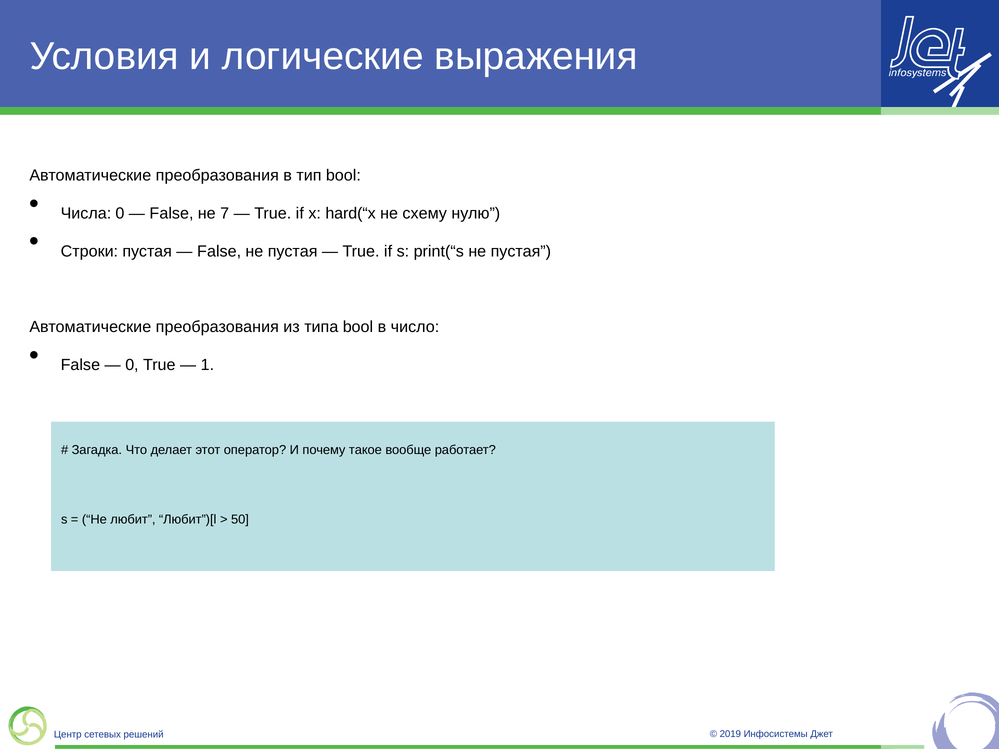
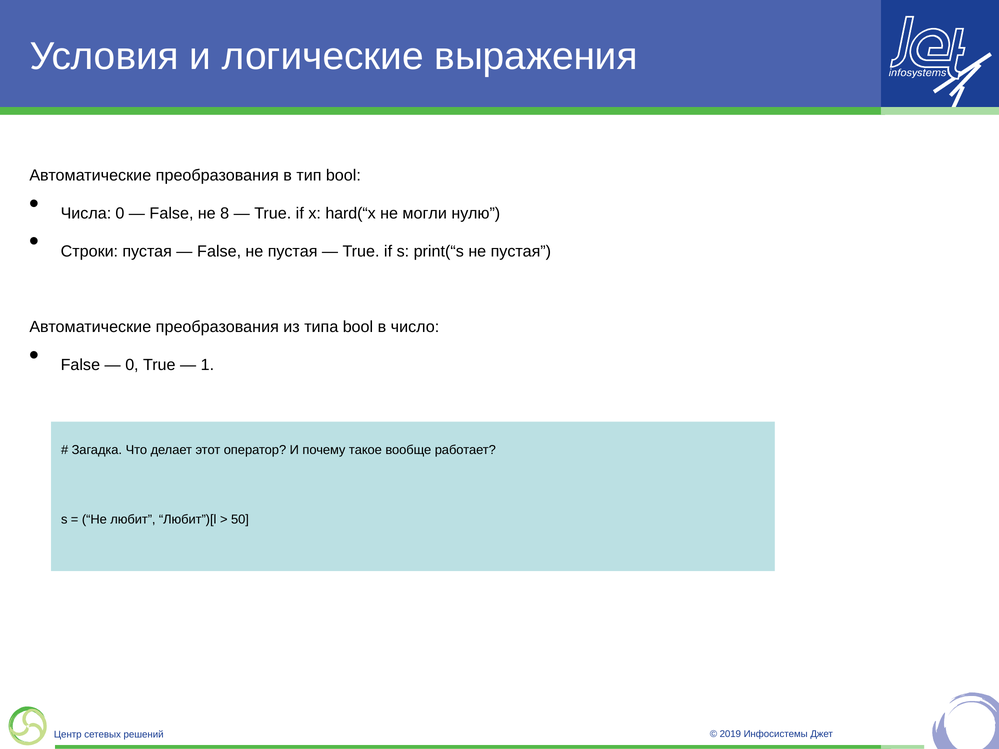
7: 7 -> 8
схему: схему -> могли
